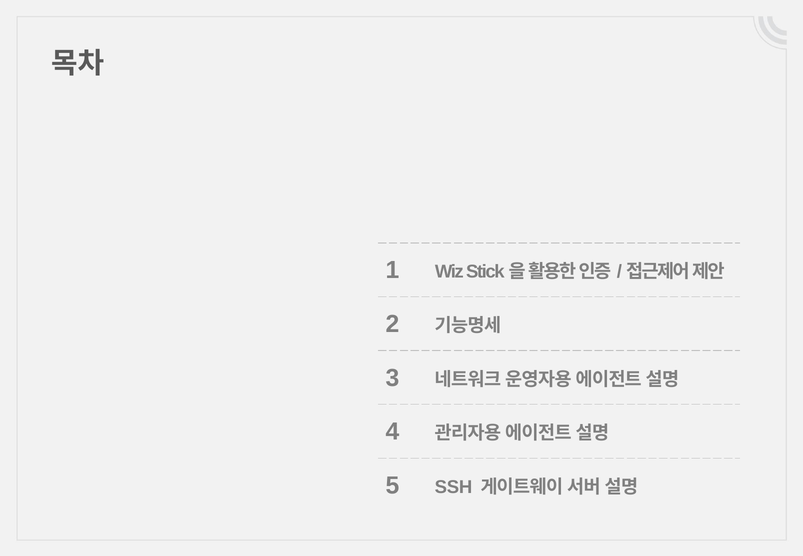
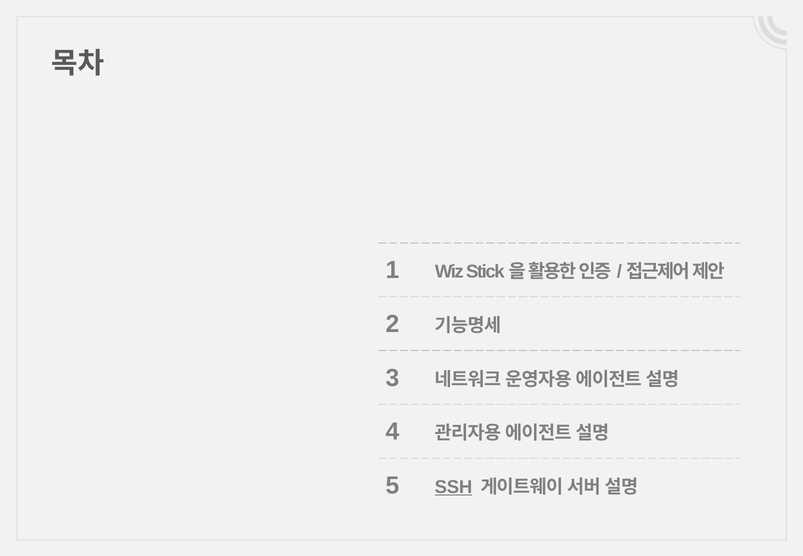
SSH underline: none -> present
